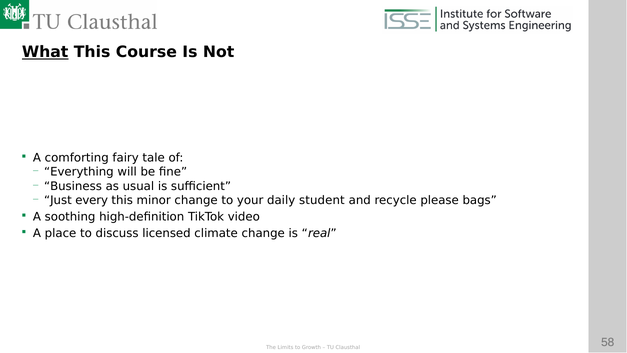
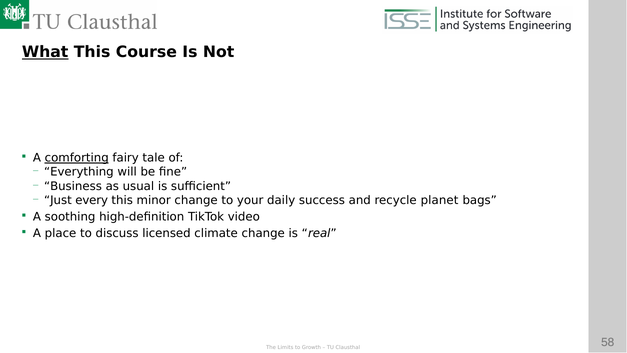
comforting underline: none -> present
student: student -> success
please: please -> planet
